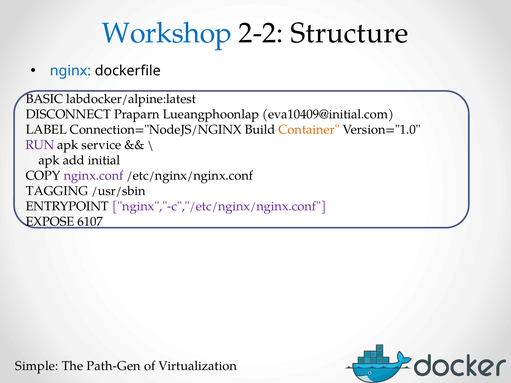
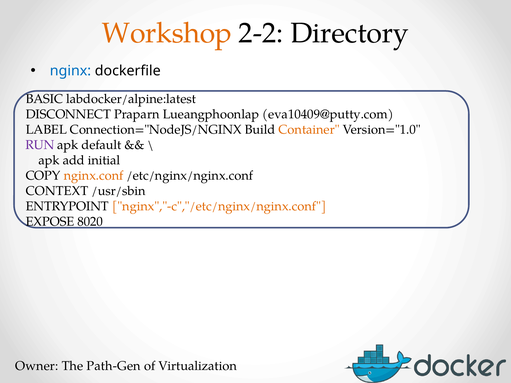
Workshop colour: blue -> orange
Structure: Structure -> Directory
eva10409@initial.com: eva10409@initial.com -> eva10409@putty.com
service: service -> default
nginx.conf colour: purple -> orange
TAGGING: TAGGING -> CONTEXT
nginx","-c","/etc/nginx/nginx.conf colour: purple -> orange
6107: 6107 -> 8020
Simple: Simple -> Owner
